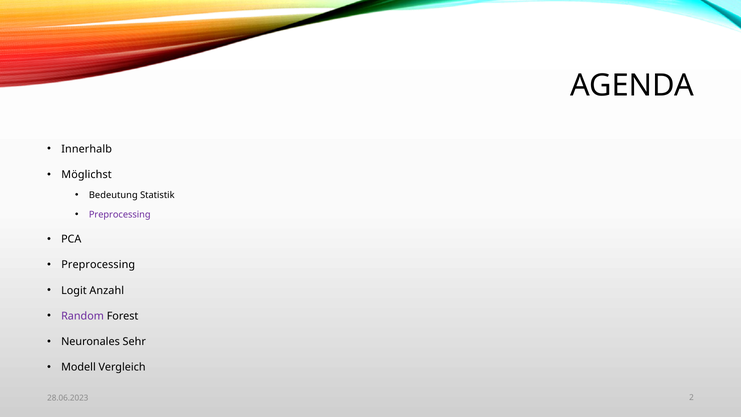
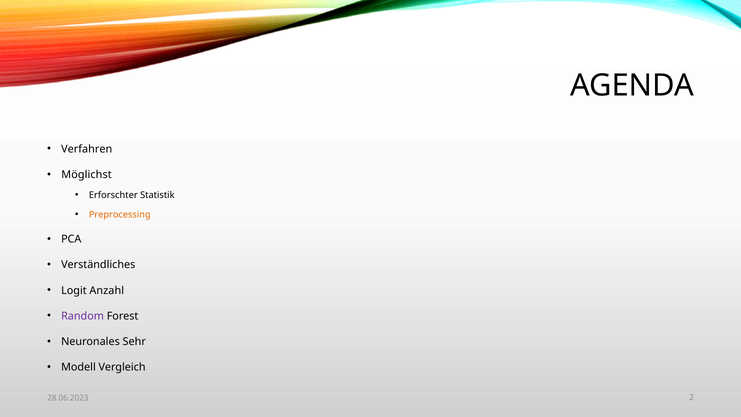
Innerhalb: Innerhalb -> Verfahren
Bedeutung: Bedeutung -> Erforschter
Preprocessing at (120, 214) colour: purple -> orange
Preprocessing at (98, 265): Preprocessing -> Verständliches
